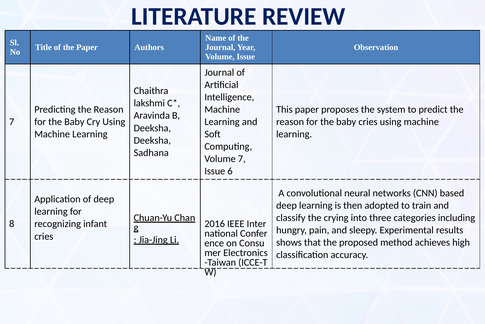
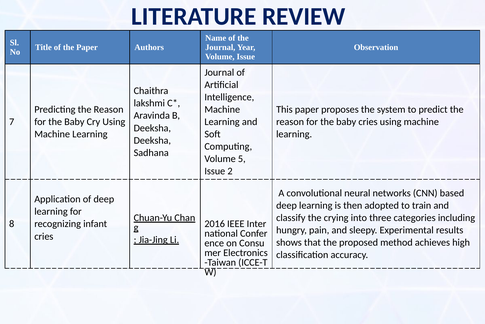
Volume 7: 7 -> 5
6: 6 -> 2
